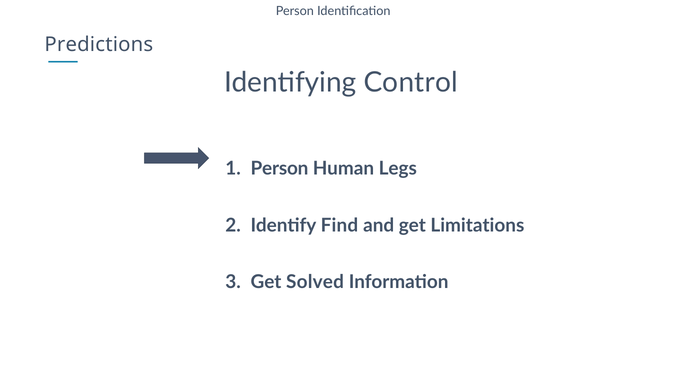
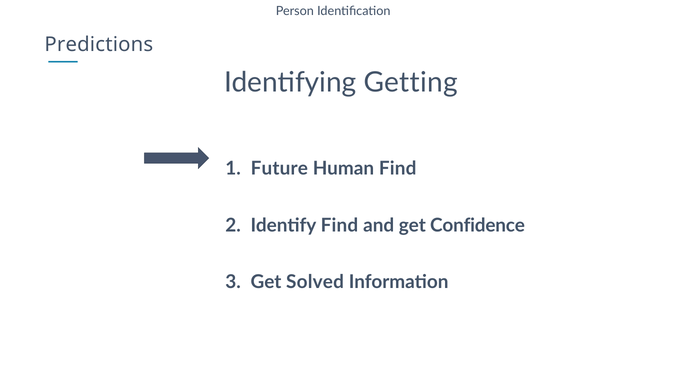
Control: Control -> Getting
Person at (279, 169): Person -> Future
Human Legs: Legs -> Find
Limitations: Limitations -> Confidence
